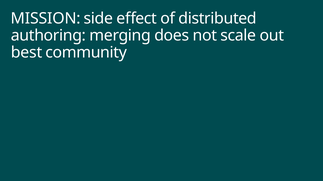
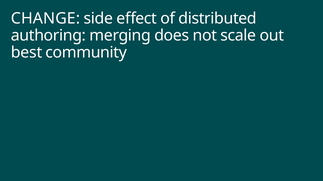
MISSION: MISSION -> CHANGE
